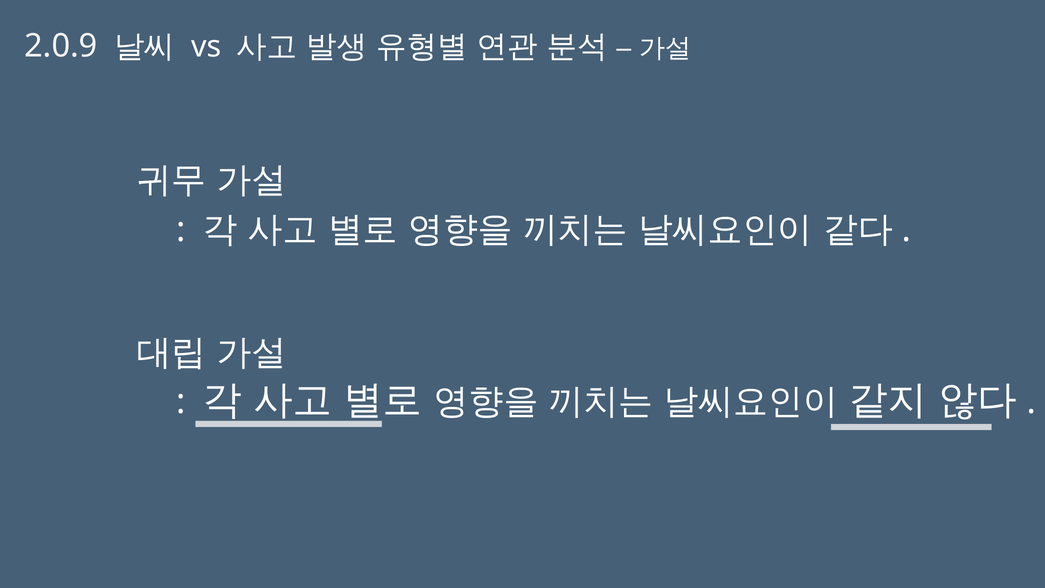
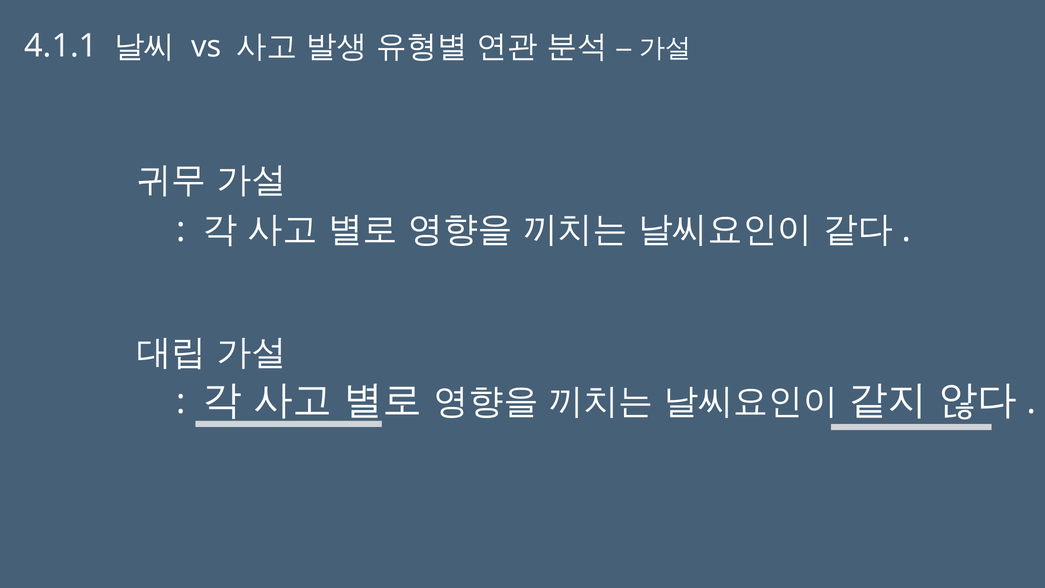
2.0.9: 2.0.9 -> 4.1.1
